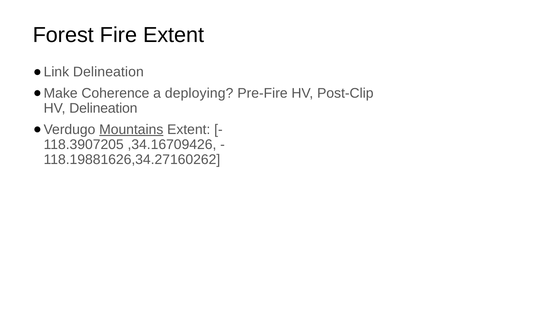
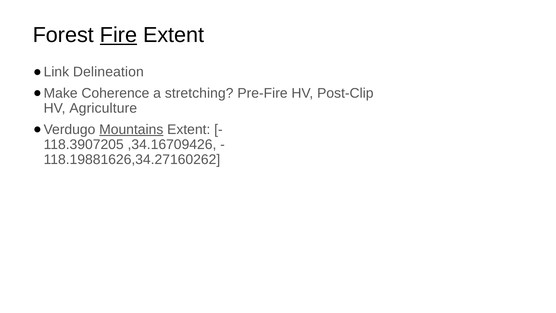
Fire underline: none -> present
deploying: deploying -> stretching
HV Delineation: Delineation -> Agriculture
